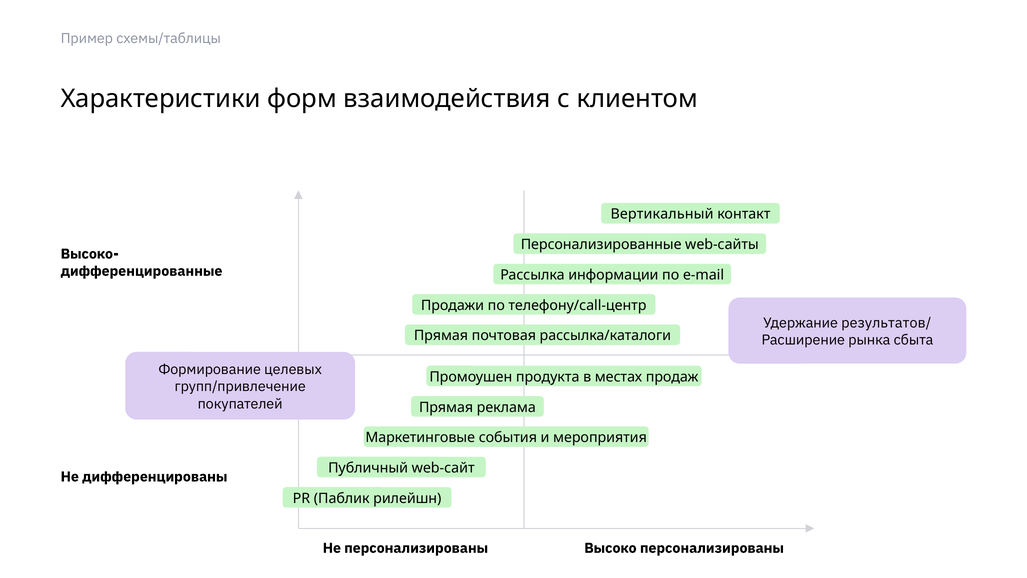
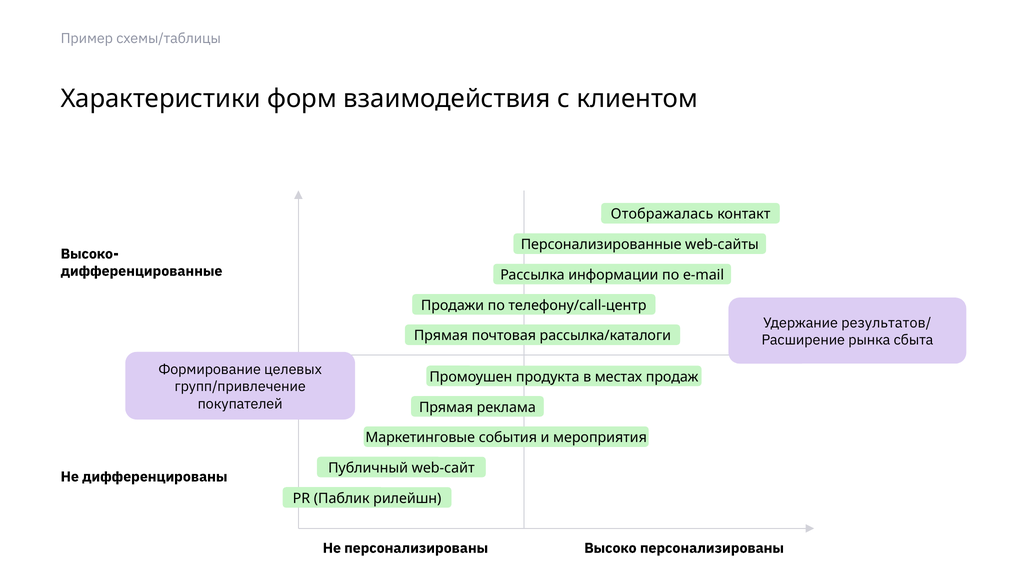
Вертикальный: Вертикальный -> Отображалась
